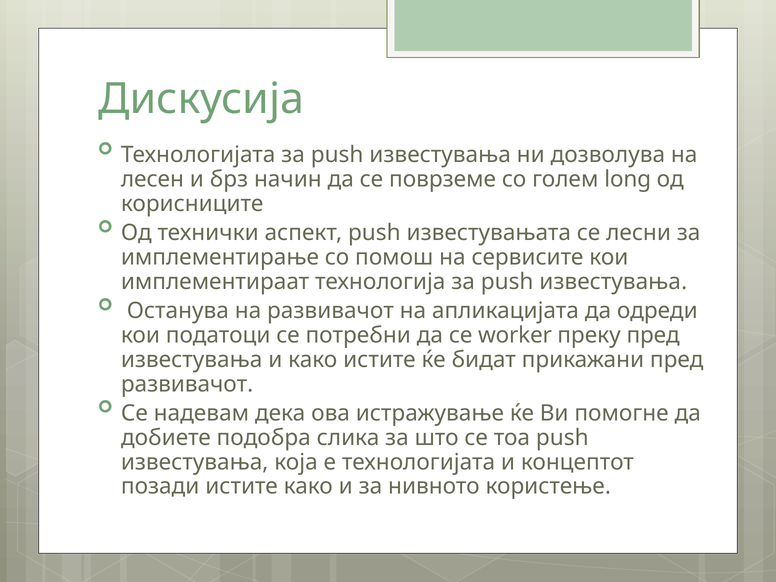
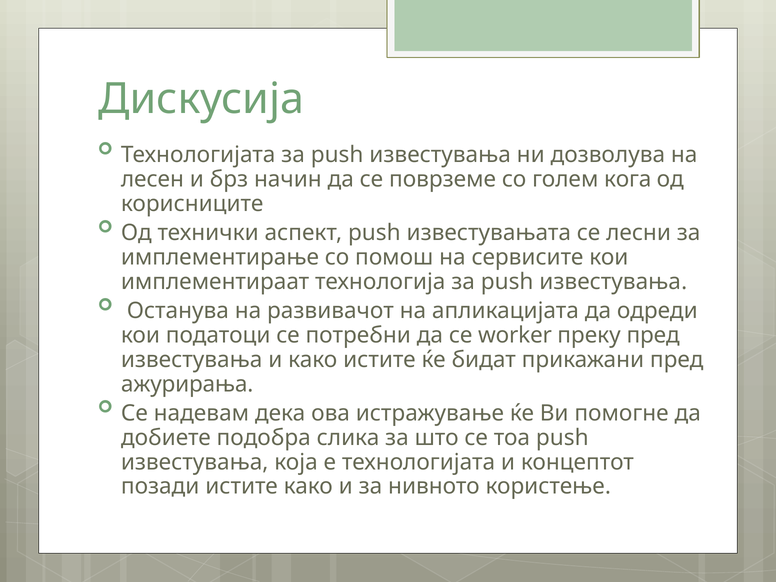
long: long -> кога
развивачот at (187, 384): развивачот -> ажурирања
